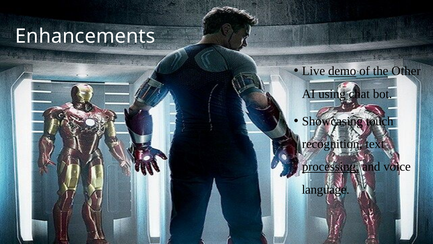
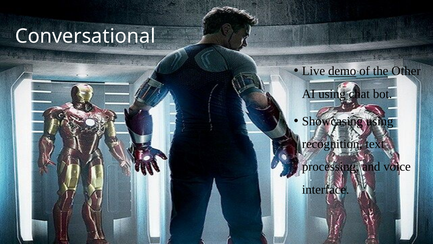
Enhancements: Enhancements -> Conversational
Showcasing touch: touch -> using
processing underline: present -> none
language: language -> interface
